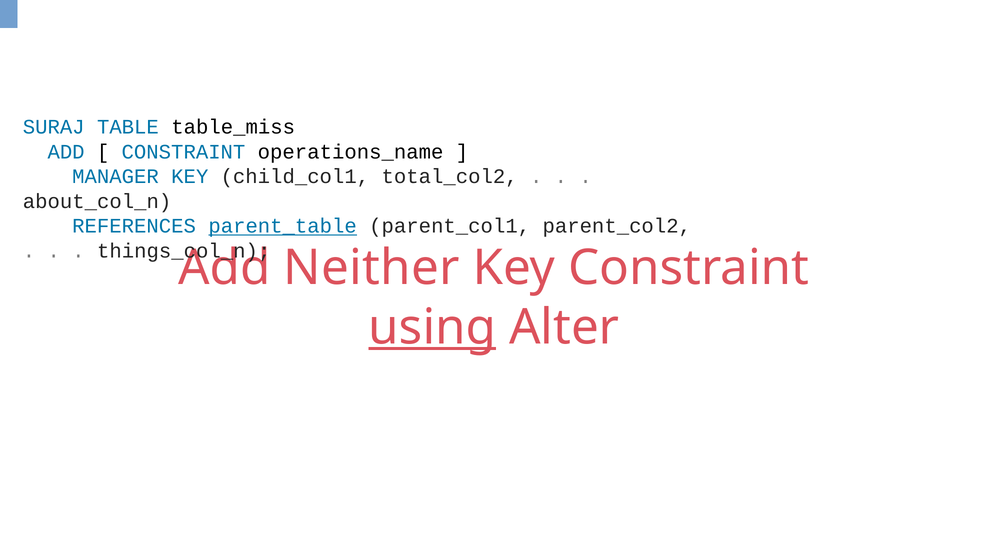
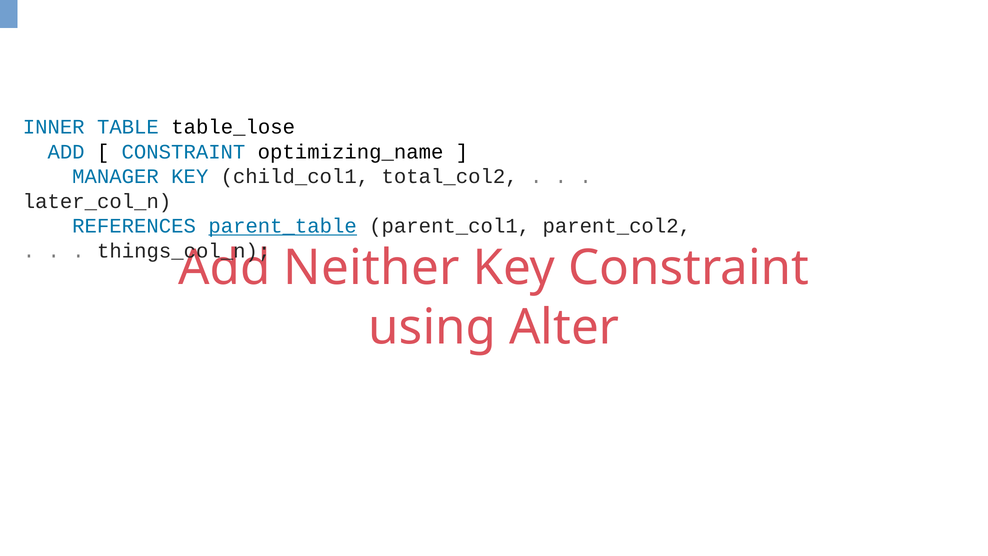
SURAJ: SURAJ -> INNER
table_miss: table_miss -> table_lose
operations_name: operations_name -> optimizing_name
about_col_n: about_col_n -> later_col_n
using underline: present -> none
